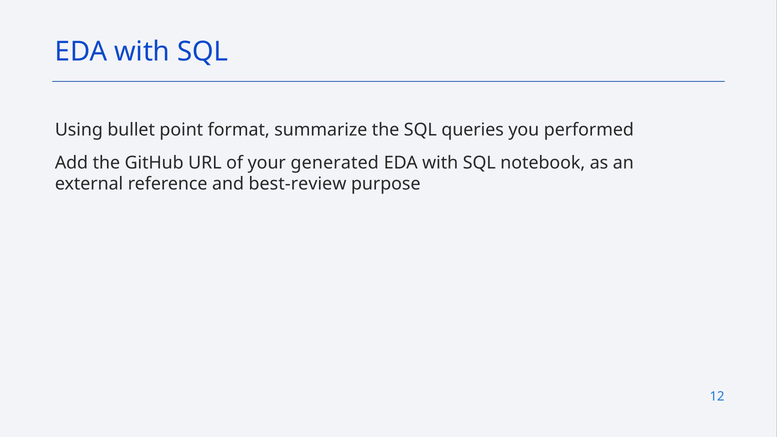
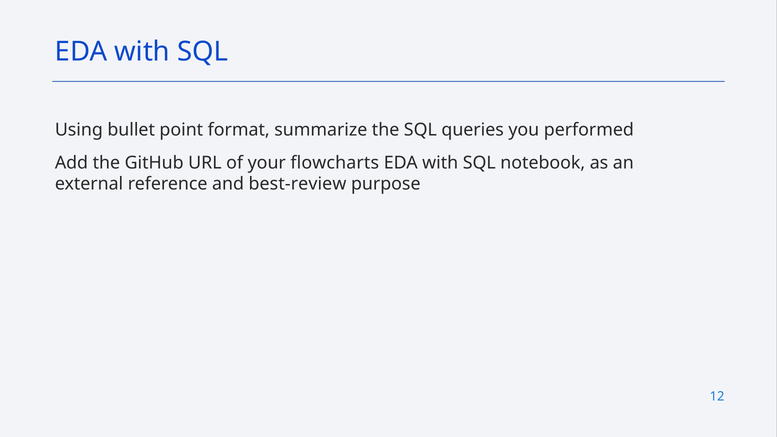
generated: generated -> flowcharts
